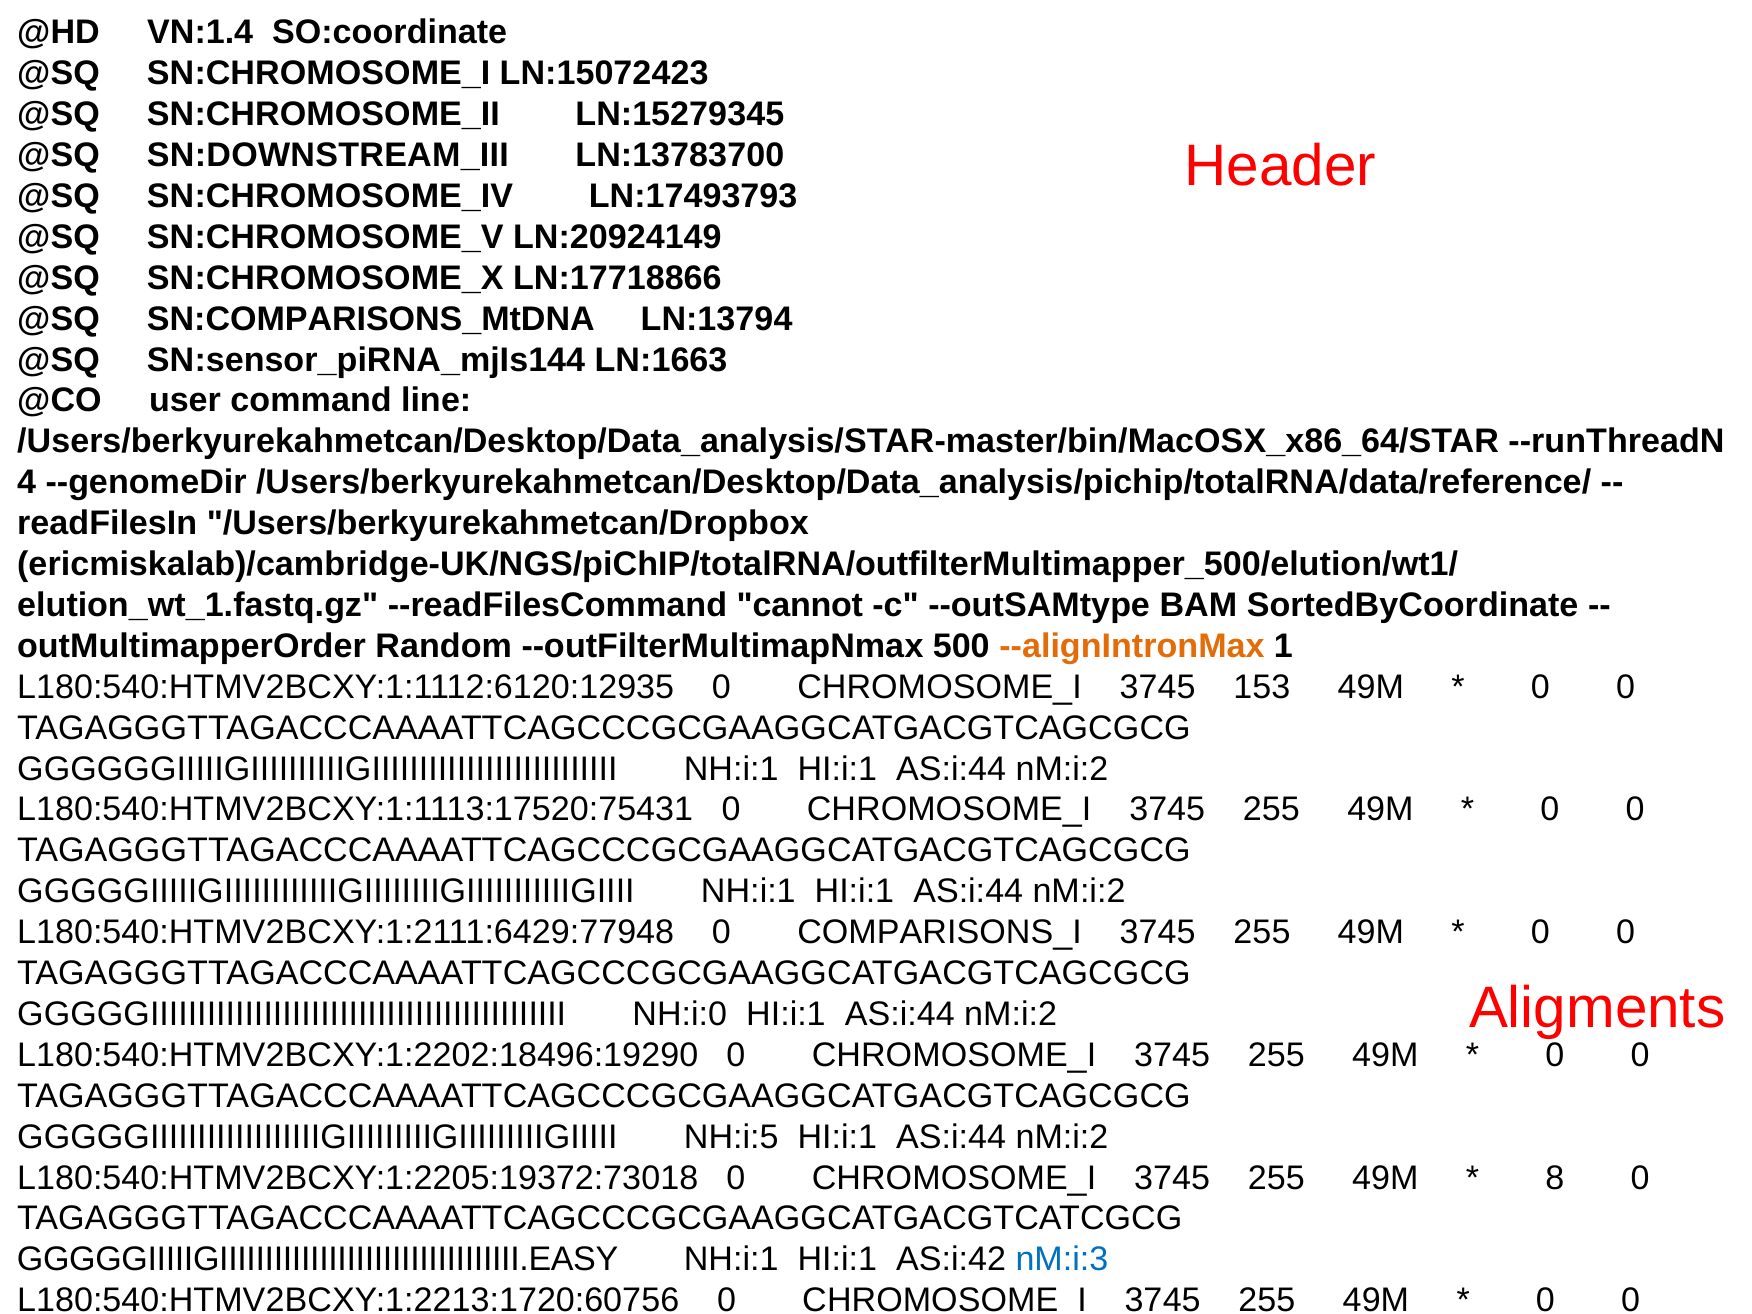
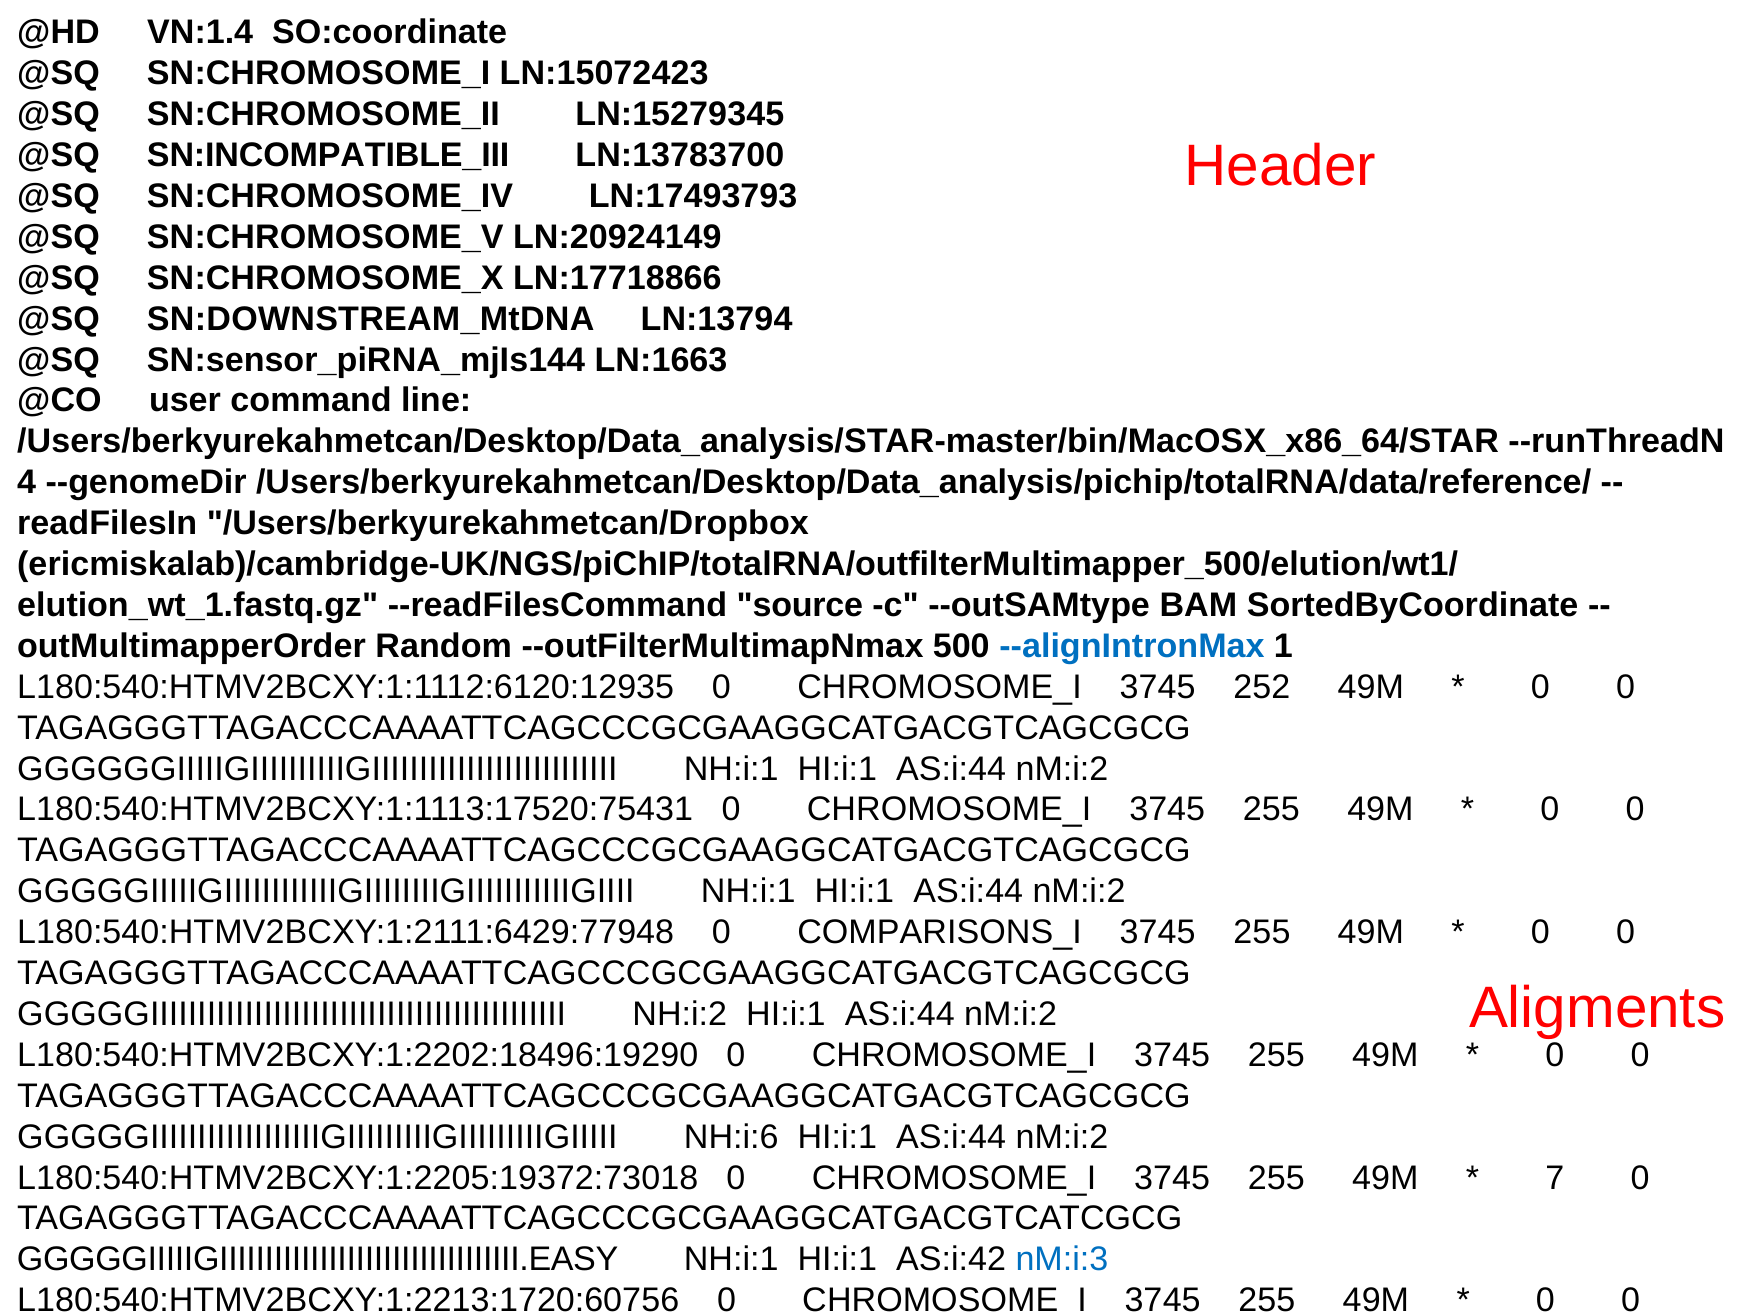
SN:DOWNSTREAM_III: SN:DOWNSTREAM_III -> SN:INCOMPATIBLE_III
SN:COMPARISONS_MtDNA: SN:COMPARISONS_MtDNA -> SN:DOWNSTREAM_MtDNA
cannot: cannot -> source
--alignIntronMax colour: orange -> blue
153: 153 -> 252
NH:i:0: NH:i:0 -> NH:i:2
NH:i:5: NH:i:5 -> NH:i:6
8: 8 -> 7
